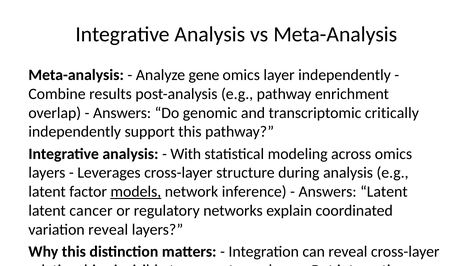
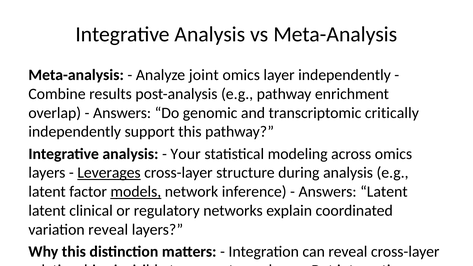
gene: gene -> joint
With: With -> Your
Leverages underline: none -> present
cancer: cancer -> clinical
